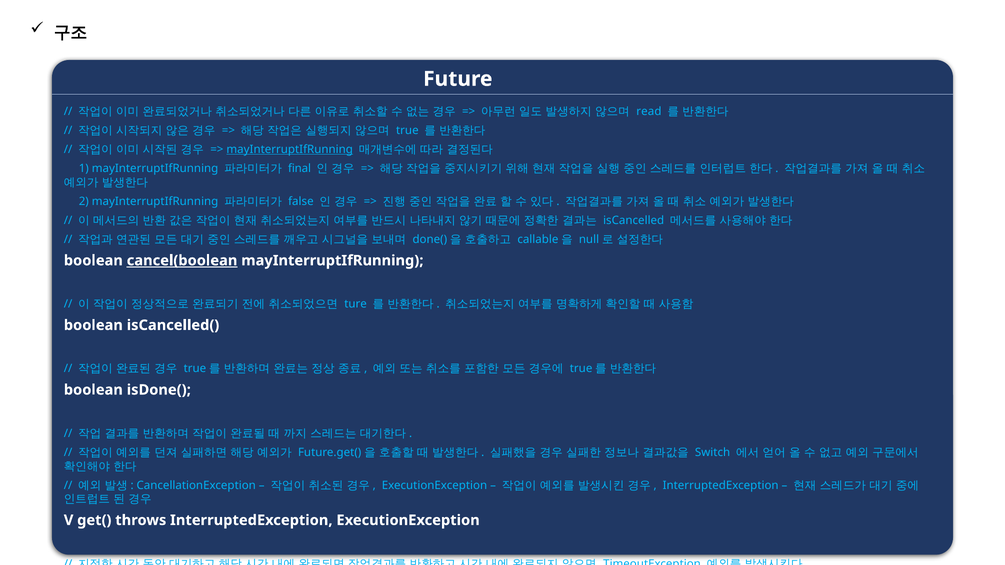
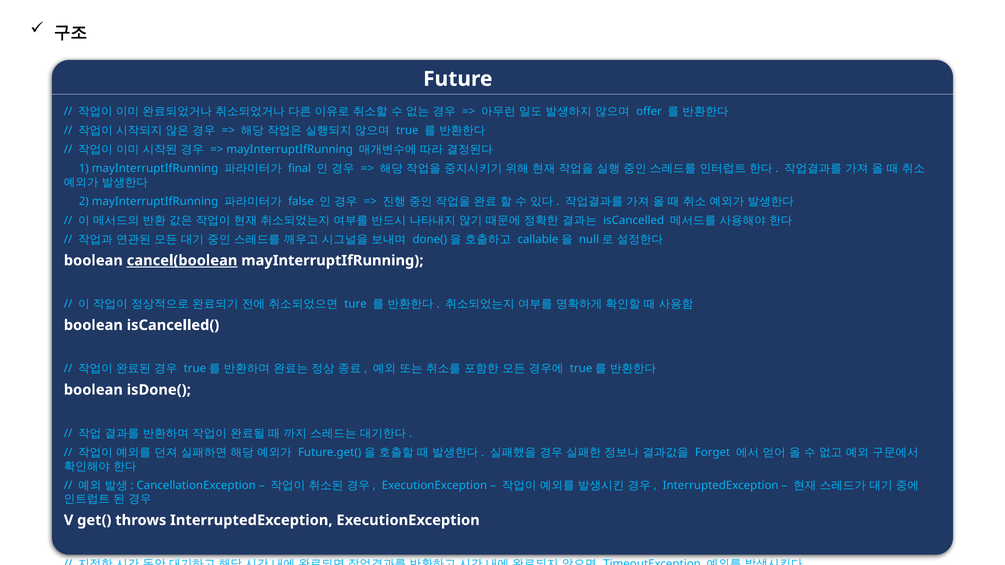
read: read -> offer
mayInterruptIfRunning at (290, 149) underline: present -> none
Switch: Switch -> Forget
